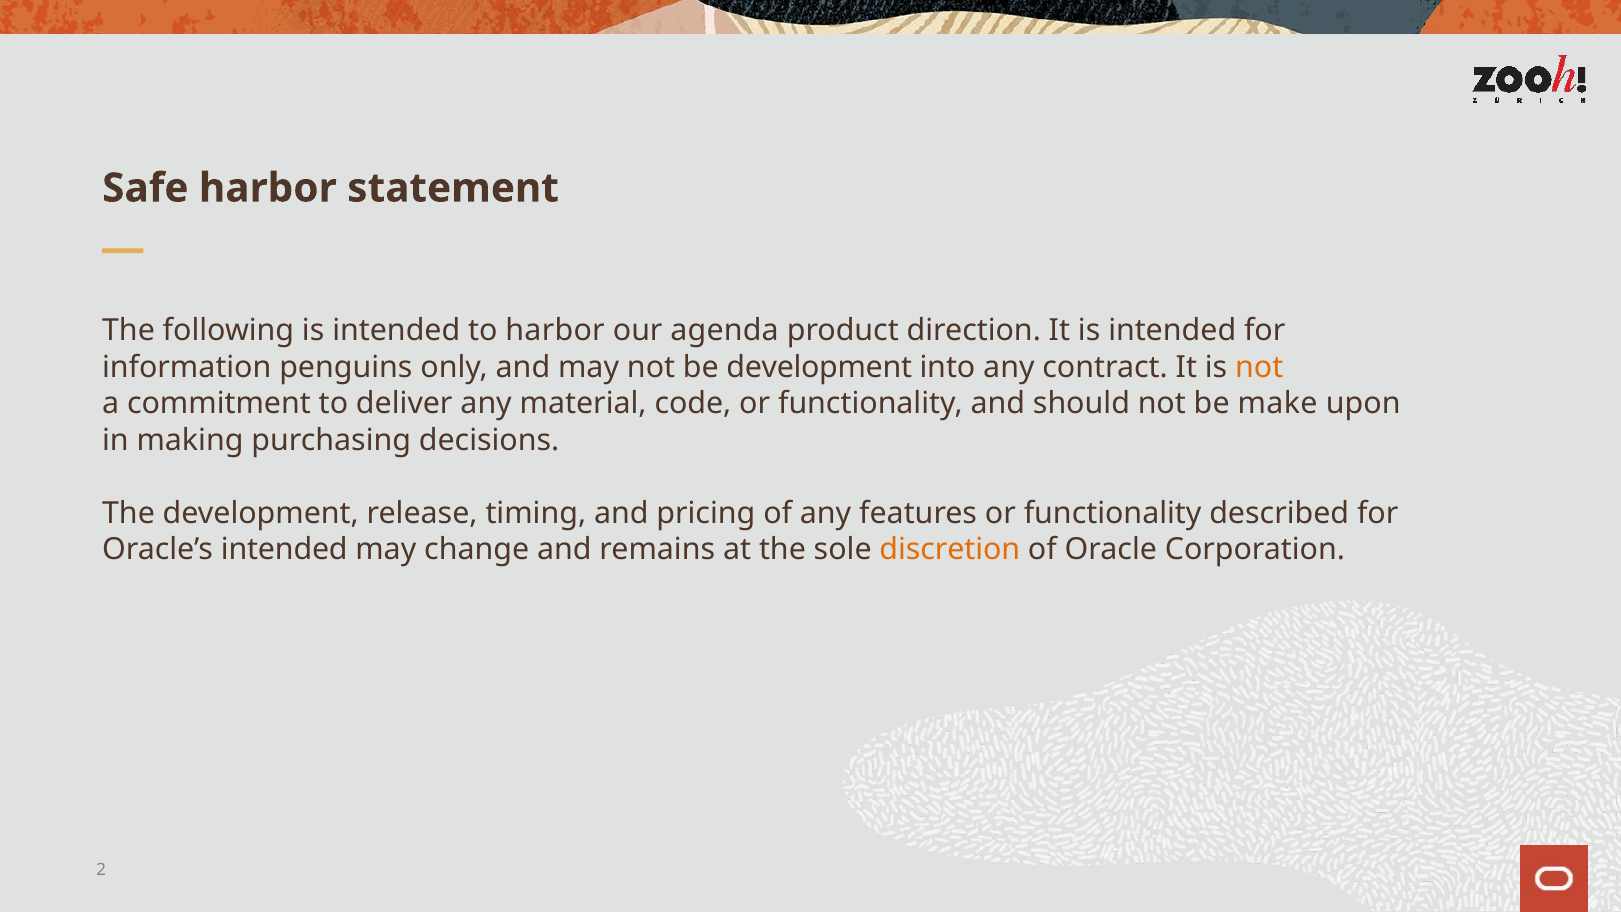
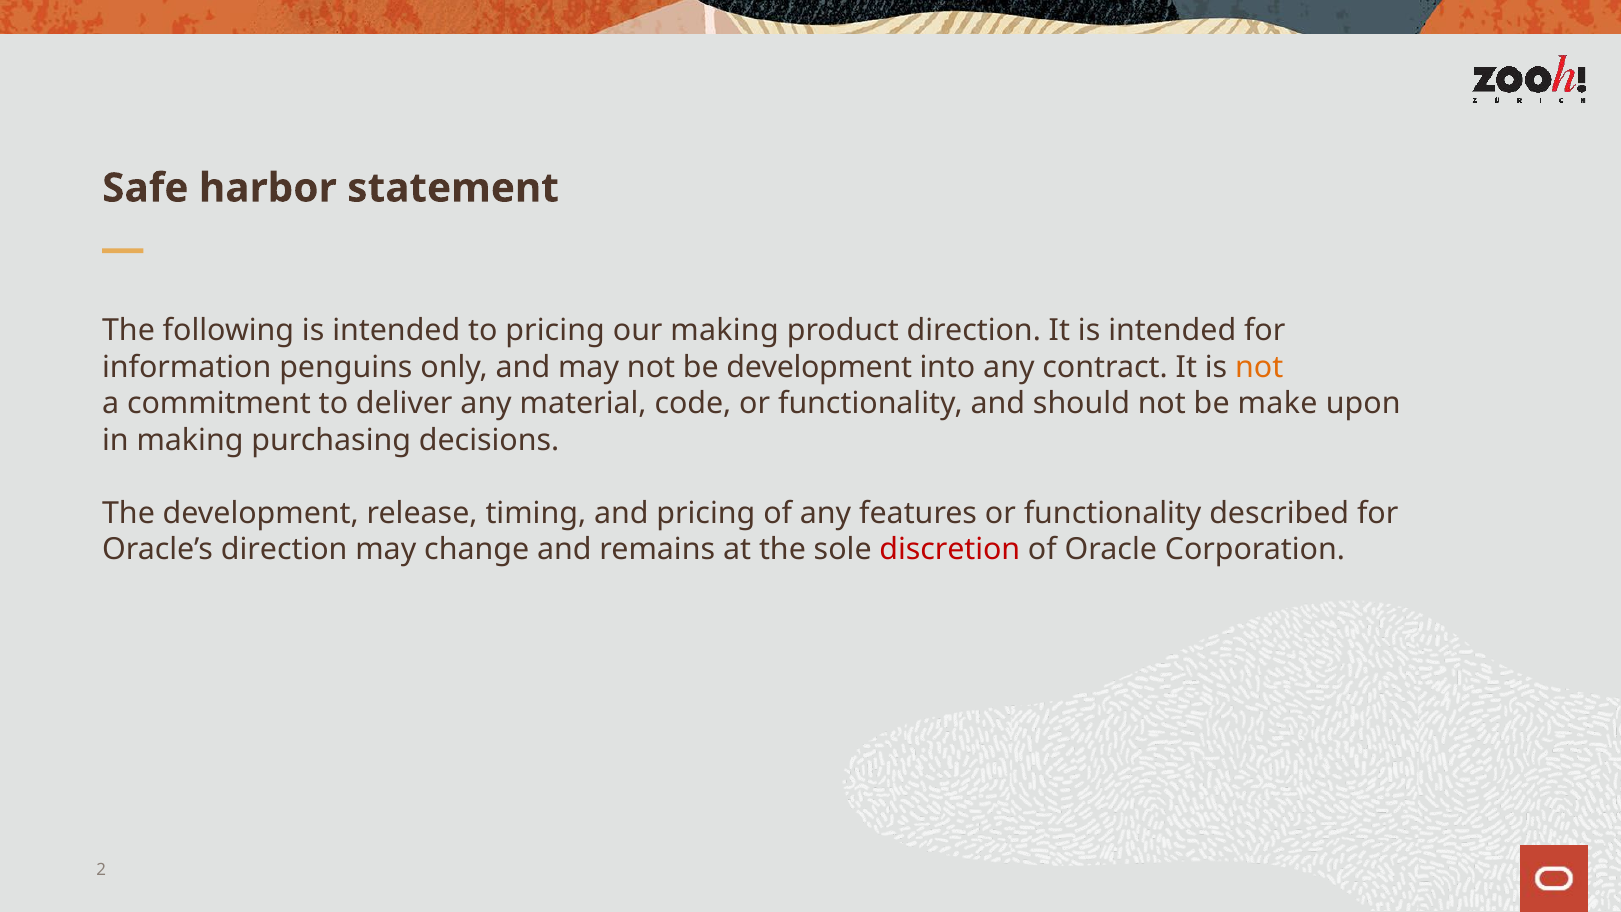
to harbor: harbor -> pricing
our agenda: agenda -> making
Oracle’s intended: intended -> direction
discretion colour: orange -> red
